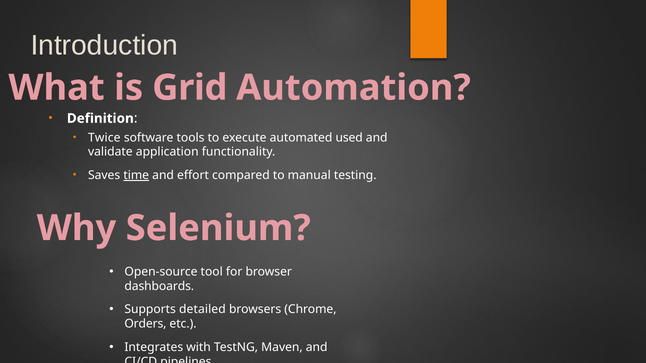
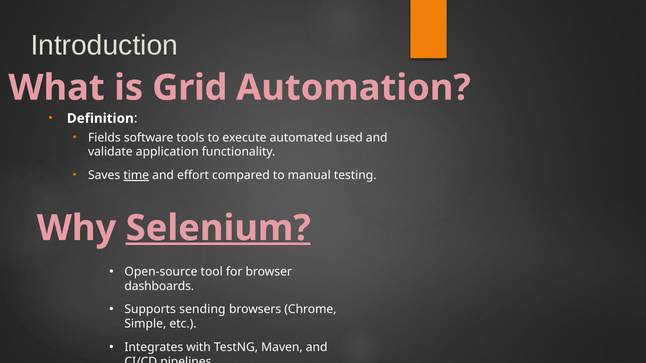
Twice: Twice -> Fields
Selenium underline: none -> present
detailed: detailed -> sending
Orders: Orders -> Simple
